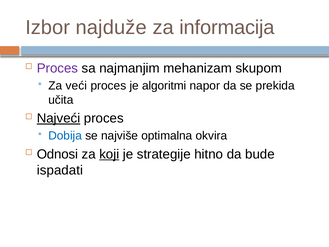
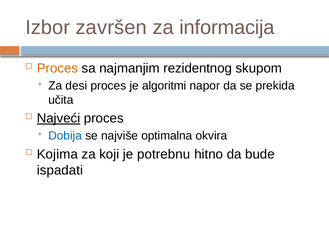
najduže: najduže -> završen
Proces at (57, 68) colour: purple -> orange
mehanizam: mehanizam -> rezidentnog
veći: veći -> desi
Odnosi: Odnosi -> Kojima
koji underline: present -> none
strategije: strategije -> potrebnu
